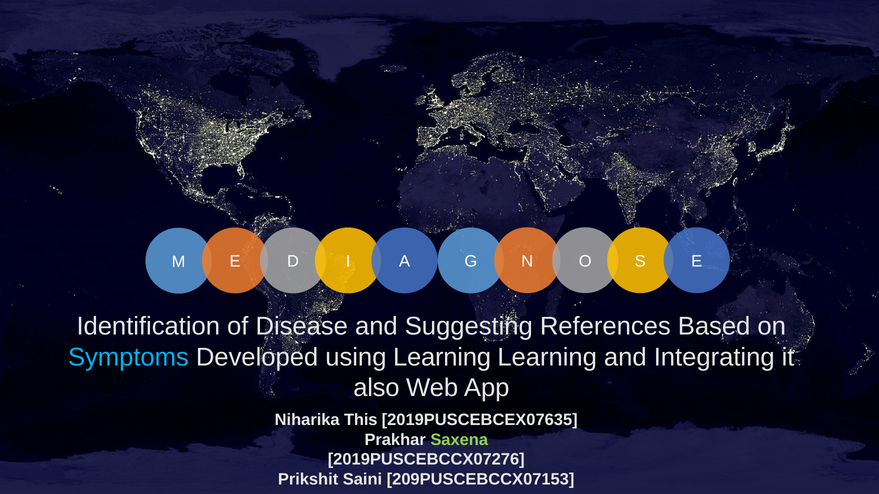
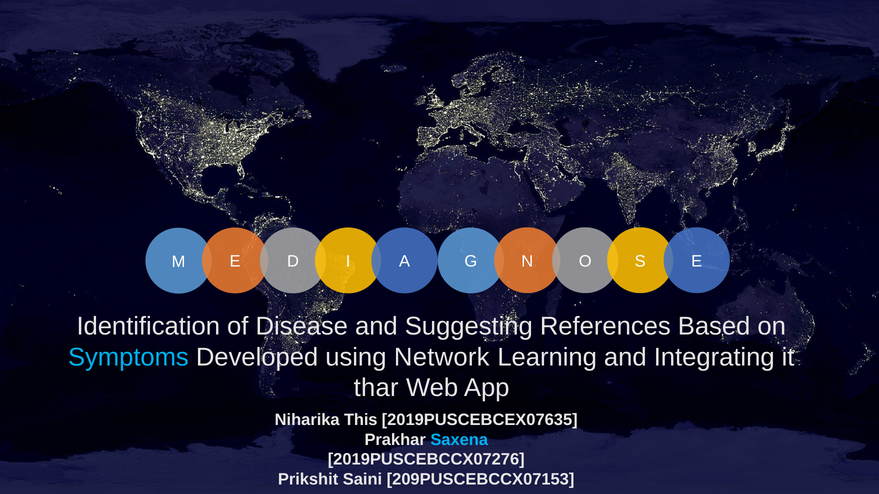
using Learning: Learning -> Network
also: also -> thar
Saxena colour: light green -> light blue
